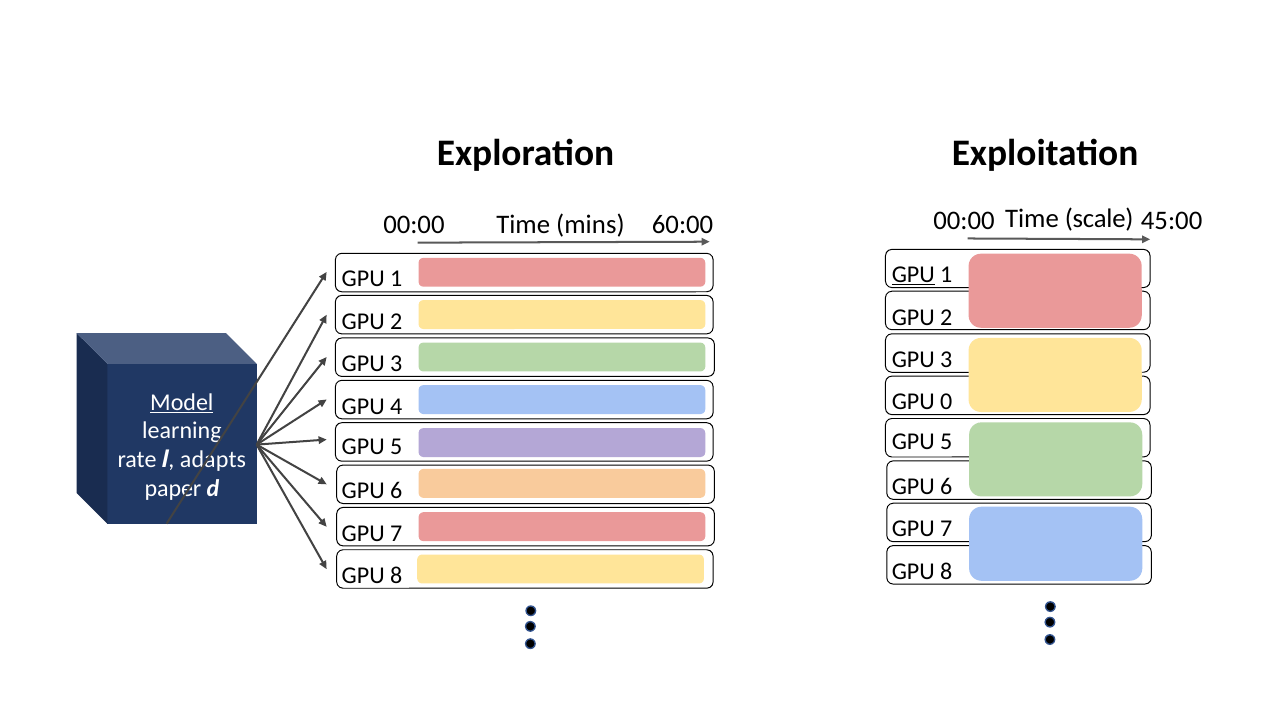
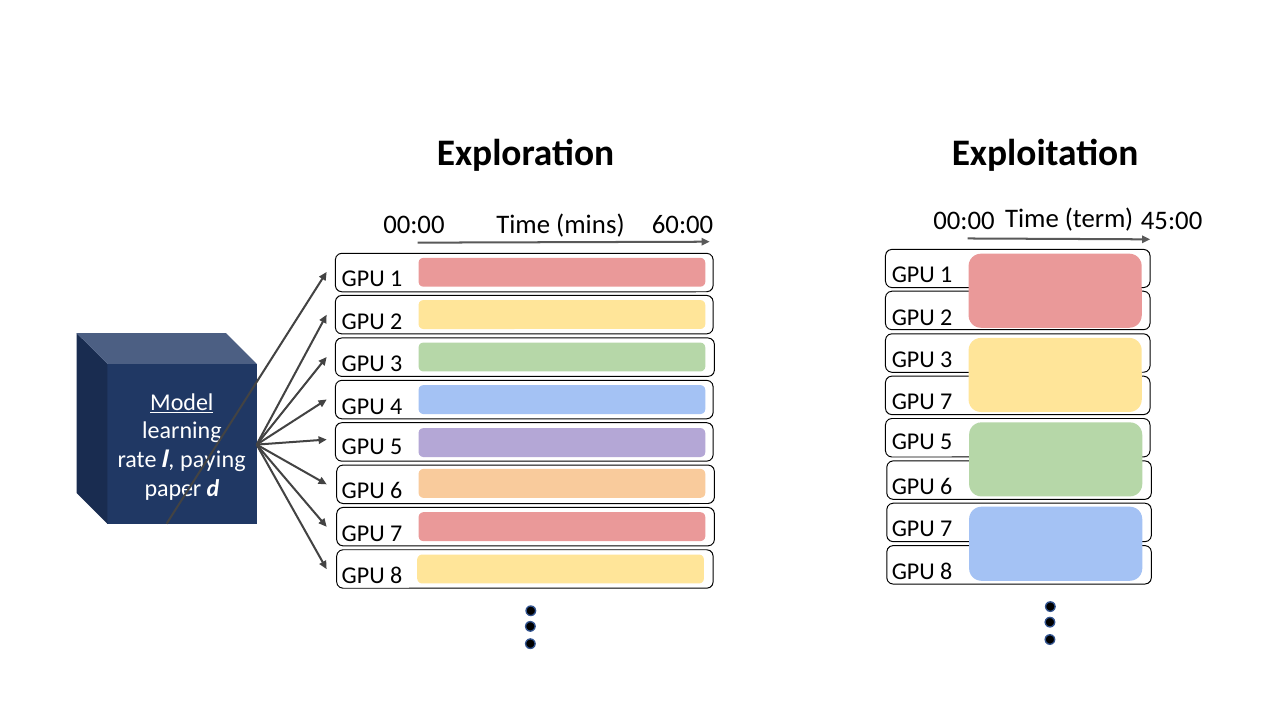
scale: scale -> term
GPU at (913, 274) underline: present -> none
0 at (946, 402): 0 -> 7
adapts: adapts -> paying
